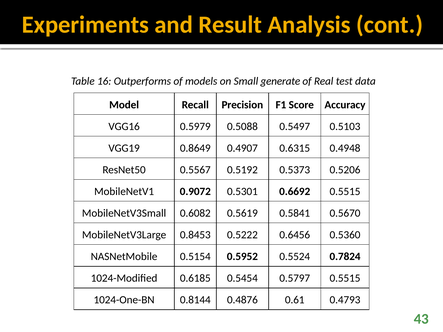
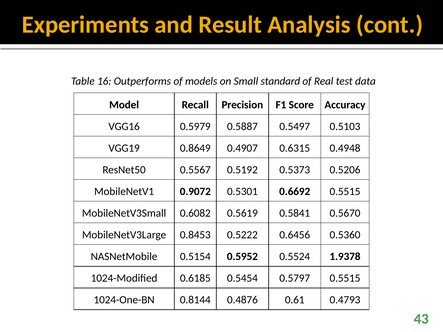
generate: generate -> standard
0.5088: 0.5088 -> 0.5887
0.7824: 0.7824 -> 1.9378
